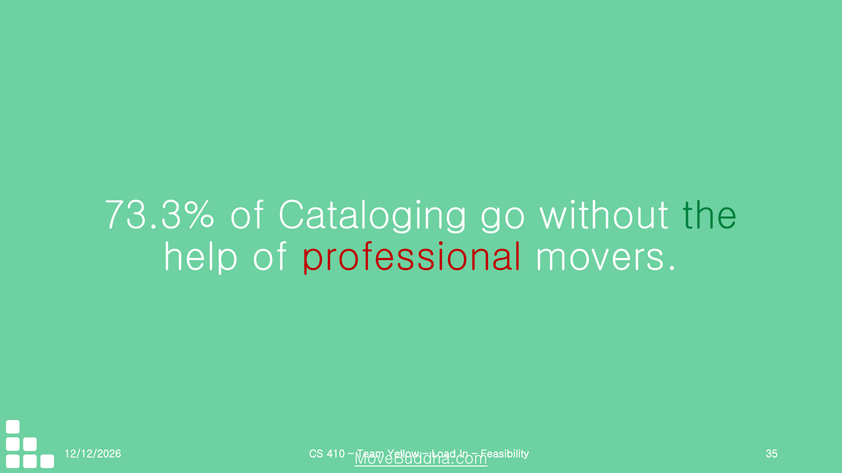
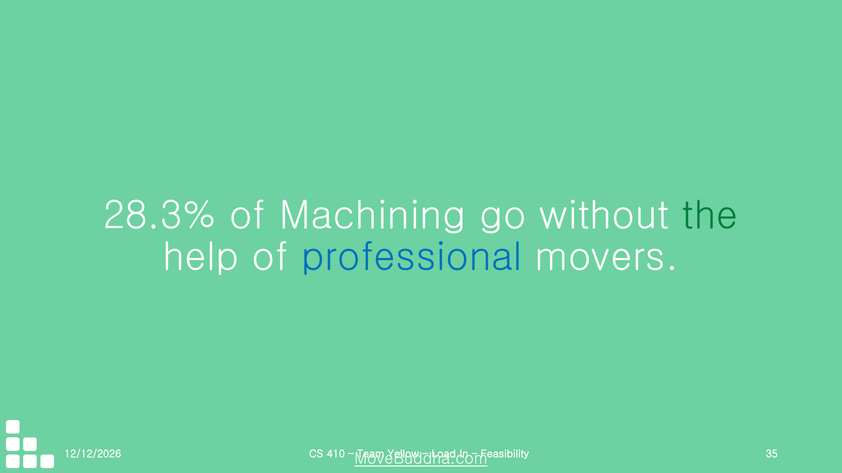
73.3%: 73.3% -> 28.3%
Cataloging: Cataloging -> Machining
professional colour: red -> blue
